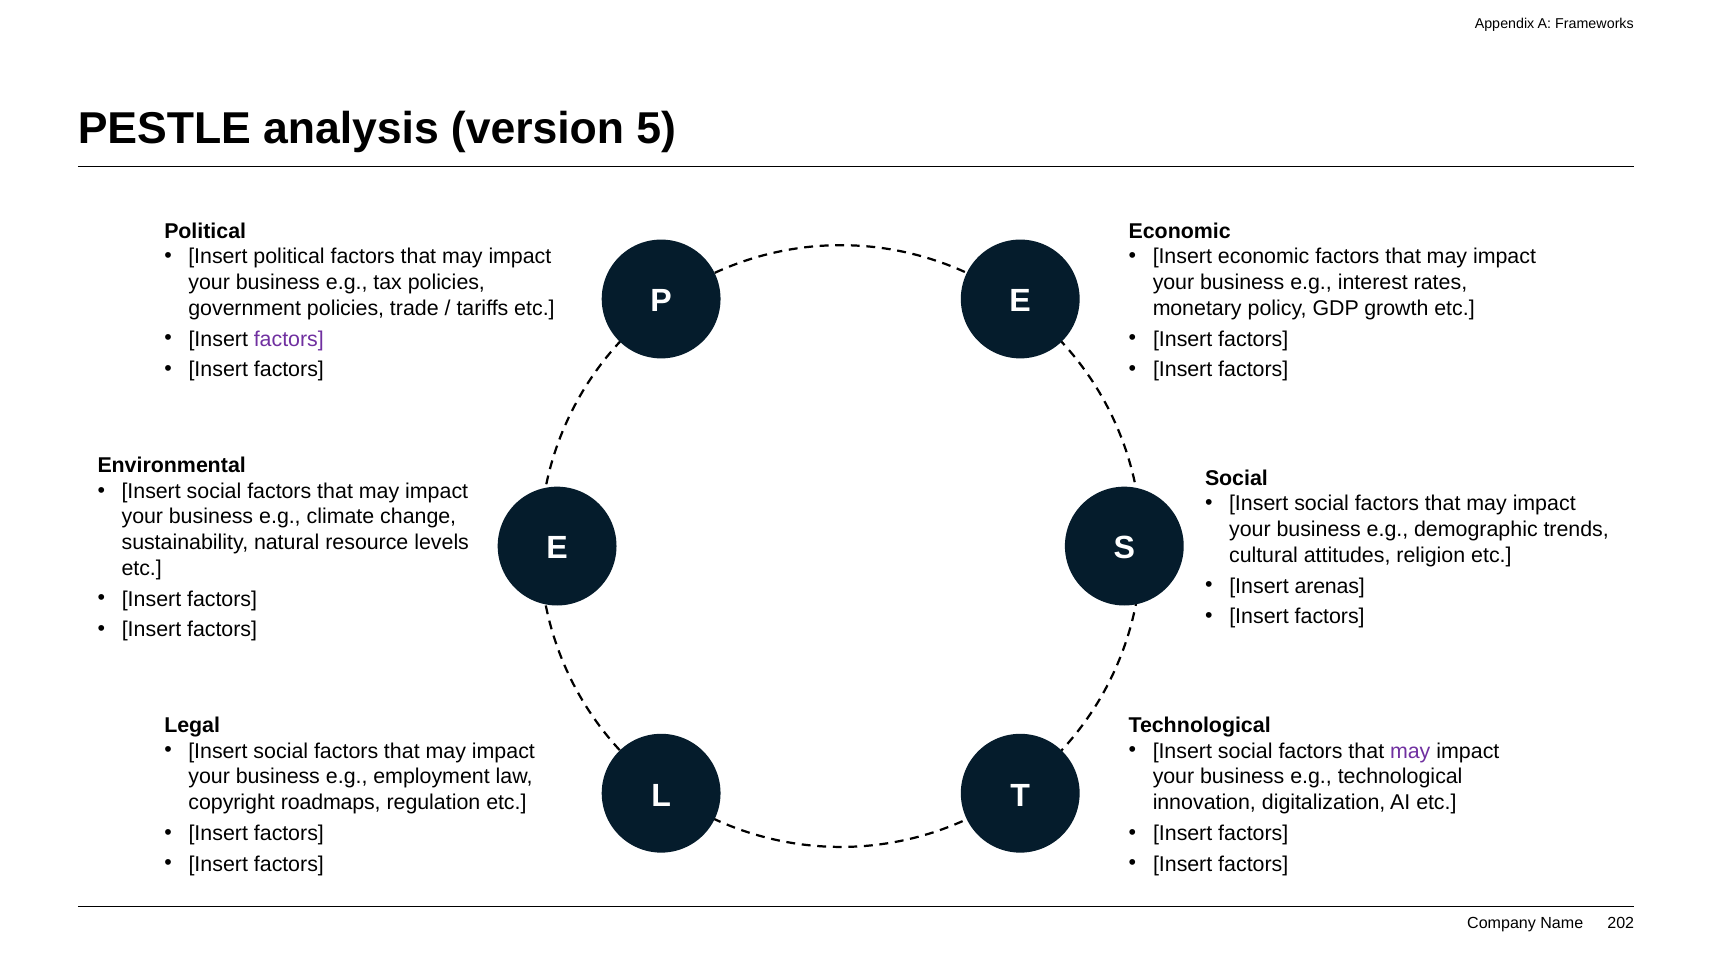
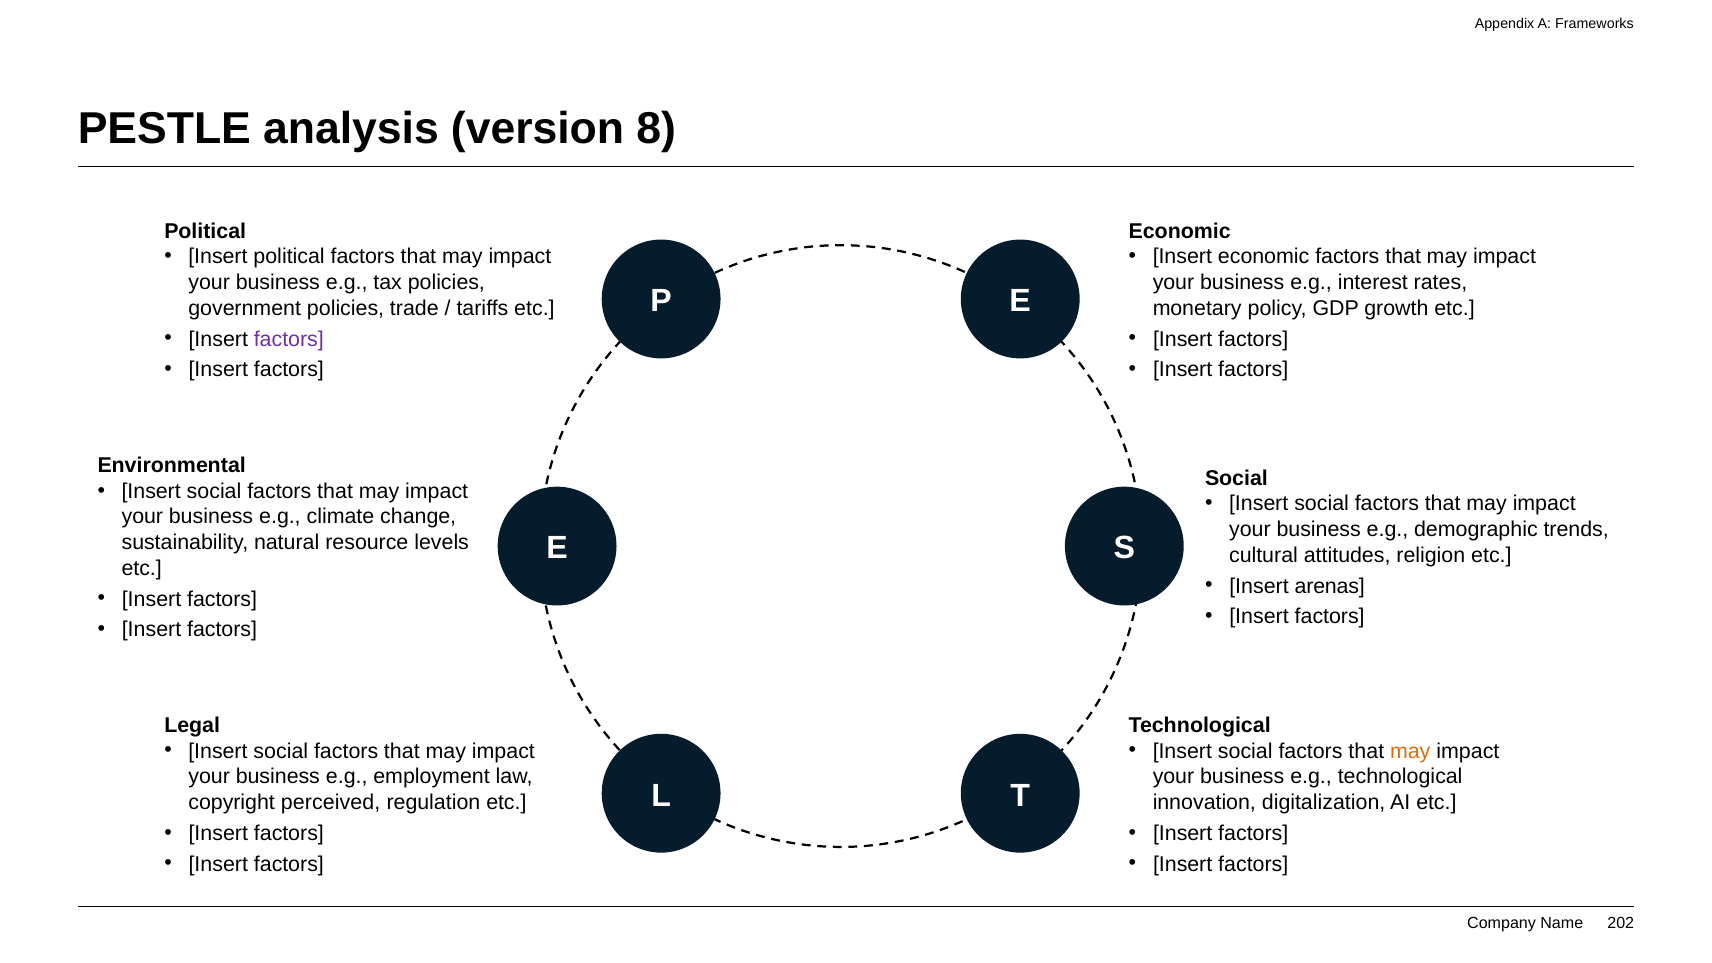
5: 5 -> 8
may at (1410, 751) colour: purple -> orange
roadmaps: roadmaps -> perceived
